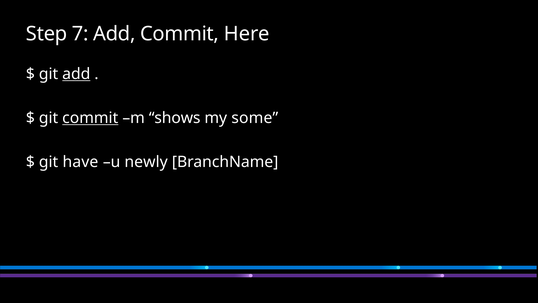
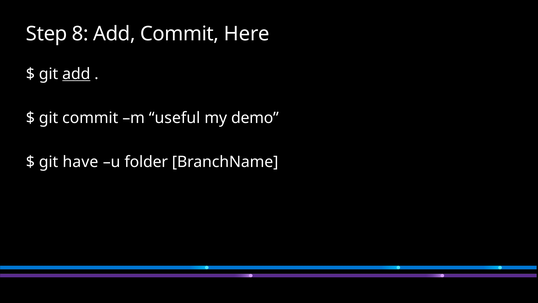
7: 7 -> 8
commit at (90, 118) underline: present -> none
shows: shows -> useful
some: some -> demo
newly: newly -> folder
